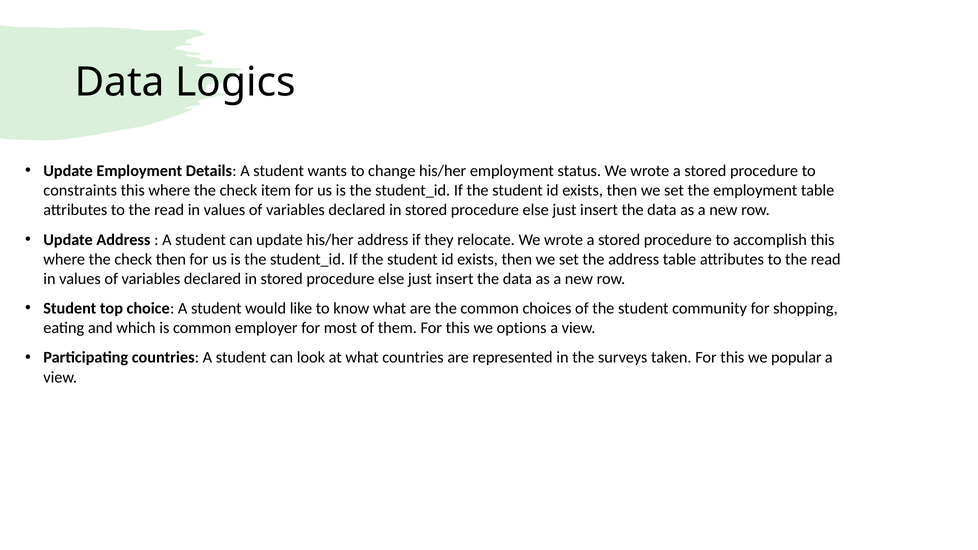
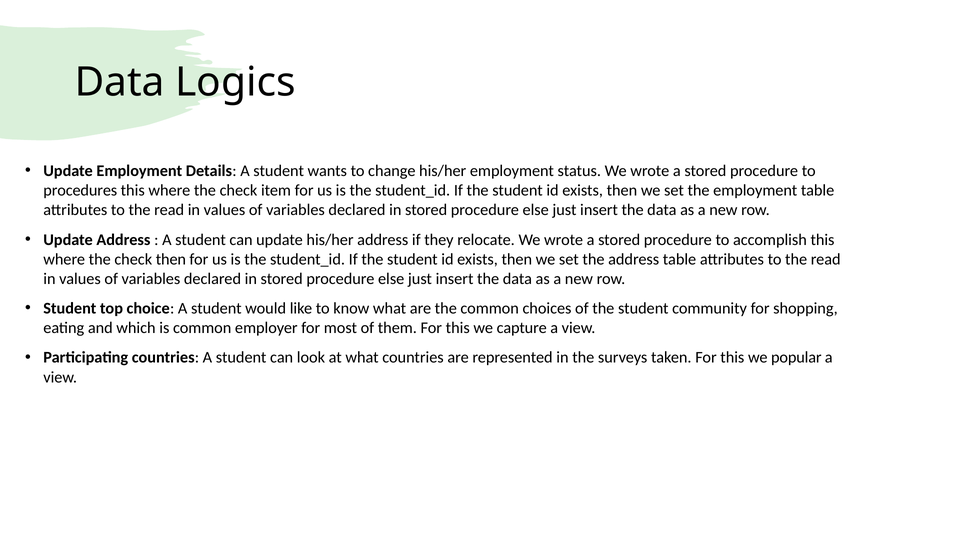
constraints: constraints -> procedures
options: options -> capture
